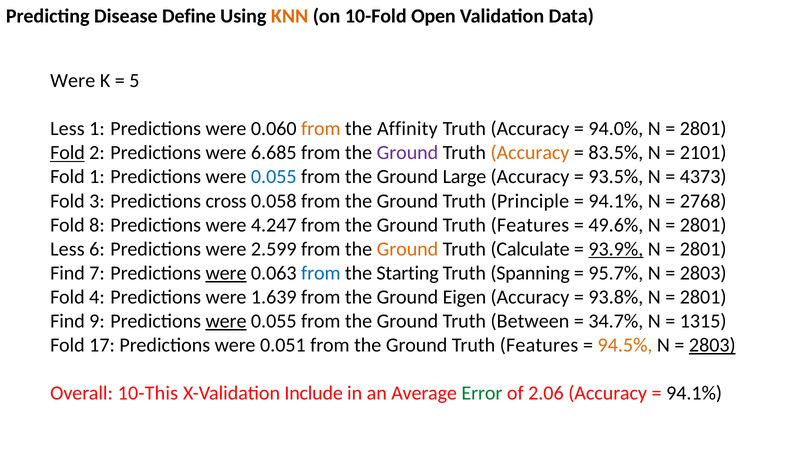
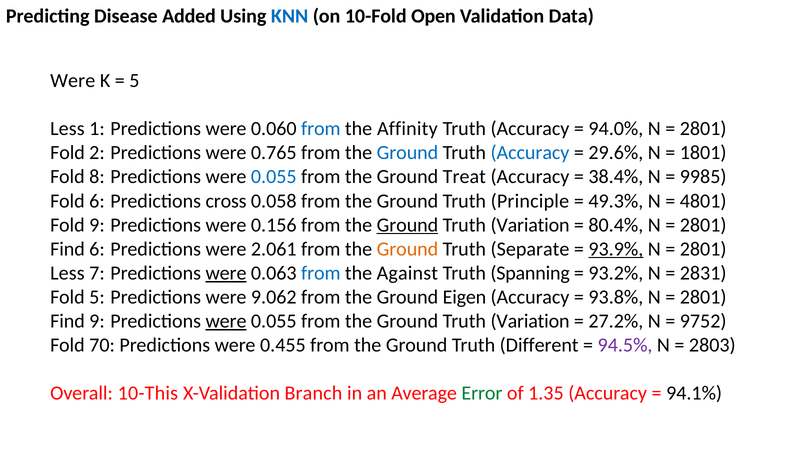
Define: Define -> Added
KNN colour: orange -> blue
from at (321, 129) colour: orange -> blue
Fold at (68, 153) underline: present -> none
6.685: 6.685 -> 0.765
Ground at (407, 153) colour: purple -> blue
Accuracy at (530, 153) colour: orange -> blue
83.5%: 83.5% -> 29.6%
2101: 2101 -> 1801
Fold 1: 1 -> 8
Large: Large -> Treat
93.5%: 93.5% -> 38.4%
4373: 4373 -> 9985
Fold 3: 3 -> 6
94.1% at (616, 201): 94.1% -> 49.3%
2768: 2768 -> 4801
Fold 8: 8 -> 9
4.247: 4.247 -> 0.156
Ground at (407, 225) underline: none -> present
Features at (530, 225): Features -> Variation
49.6%: 49.6% -> 80.4%
Less at (67, 249): Less -> Find
2.599: 2.599 -> 2.061
Calculate: Calculate -> Separate
Find at (67, 273): Find -> Less
Starting: Starting -> Against
95.7%: 95.7% -> 93.2%
2803 at (703, 273): 2803 -> 2831
Fold 4: 4 -> 5
1.639: 1.639 -> 9.062
Between at (530, 321): Between -> Variation
34.7%: 34.7% -> 27.2%
1315: 1315 -> 9752
17: 17 -> 70
0.051: 0.051 -> 0.455
Features at (539, 345): Features -> Different
94.5% colour: orange -> purple
2803 at (712, 345) underline: present -> none
Include: Include -> Branch
2.06: 2.06 -> 1.35
